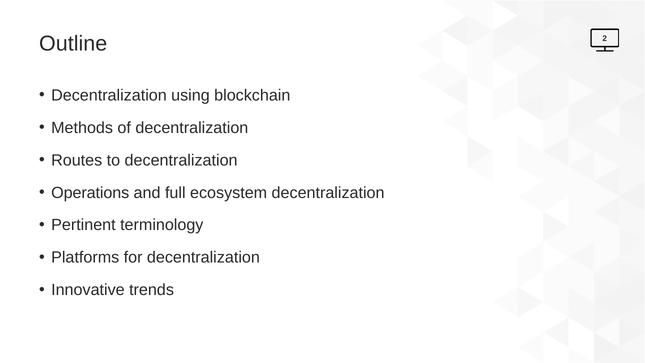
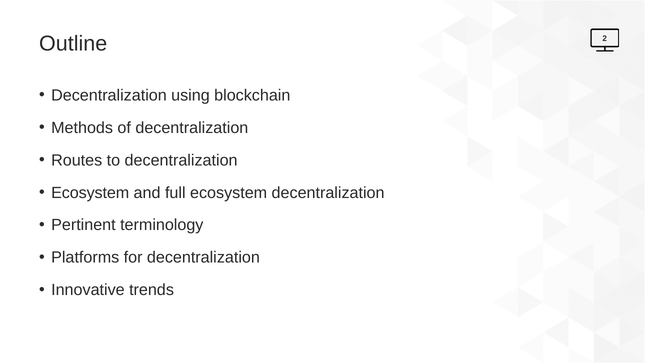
Operations at (90, 193): Operations -> Ecosystem
